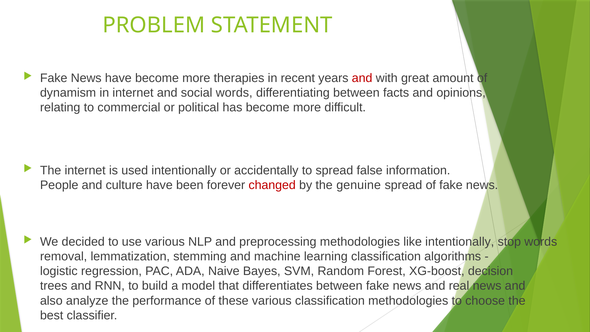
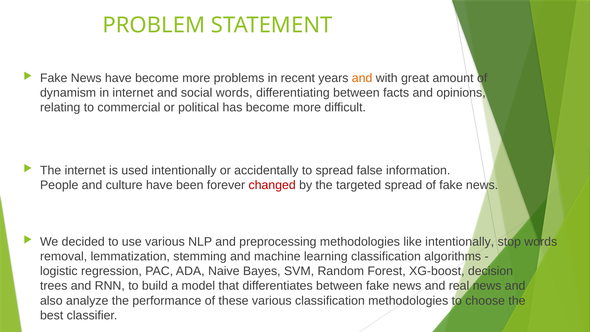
therapies: therapies -> problems
and at (362, 78) colour: red -> orange
genuine: genuine -> targeted
